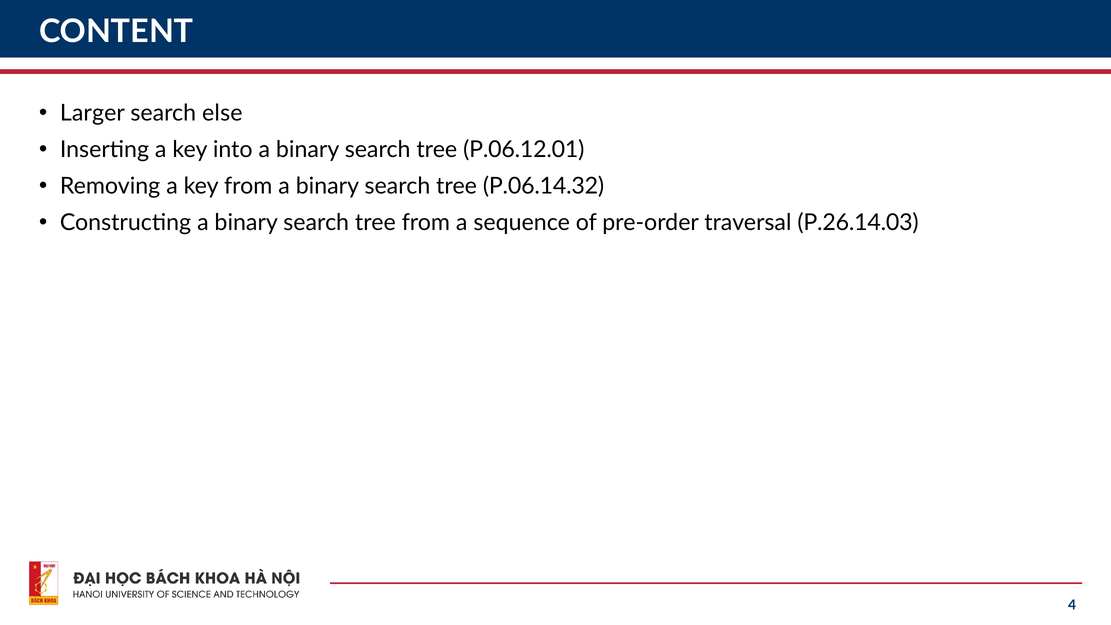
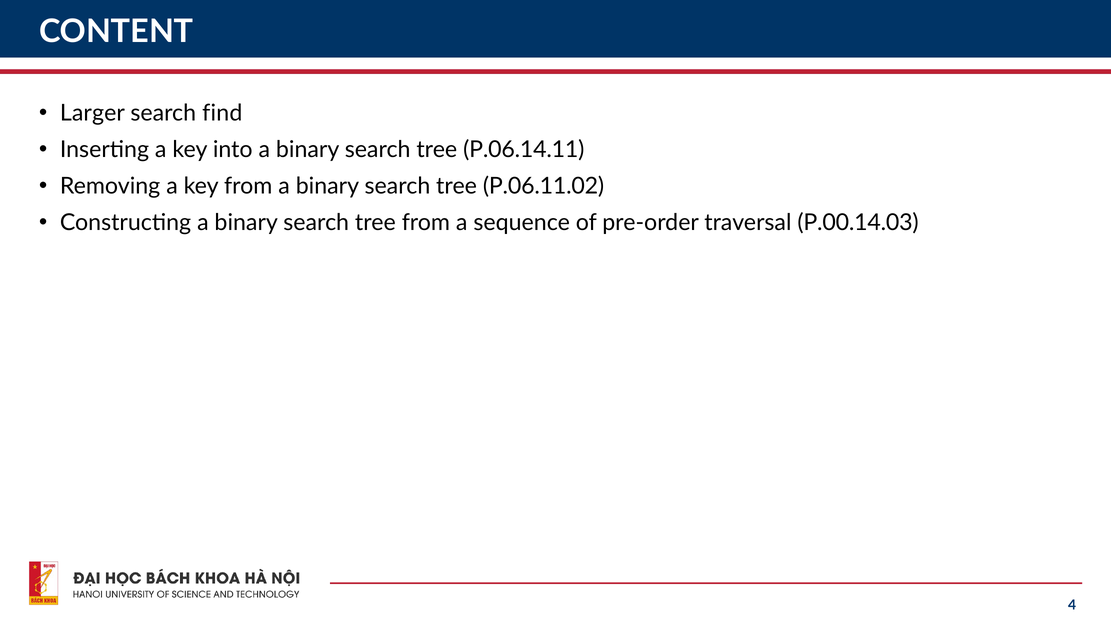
else: else -> find
P.06.12.01: P.06.12.01 -> P.06.14.11
P.06.14.32: P.06.14.32 -> P.06.11.02
P.26.14.03: P.26.14.03 -> P.00.14.03
